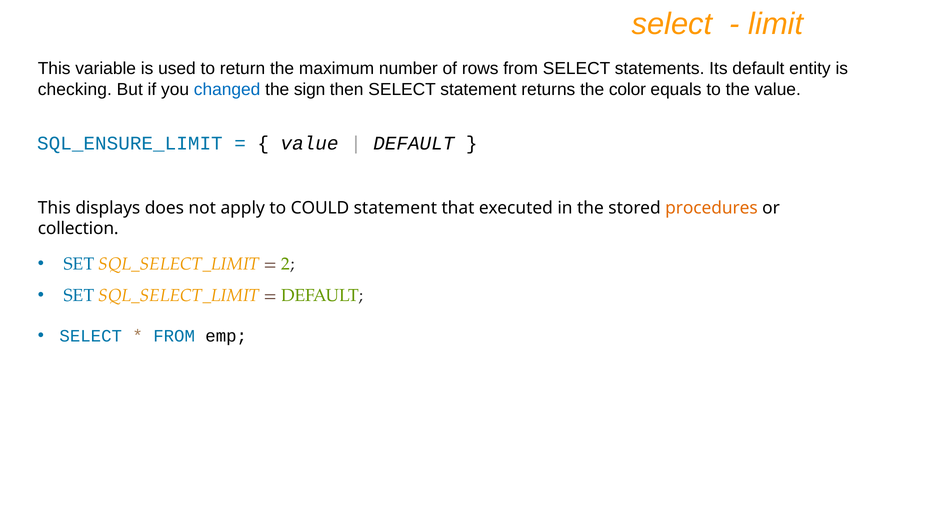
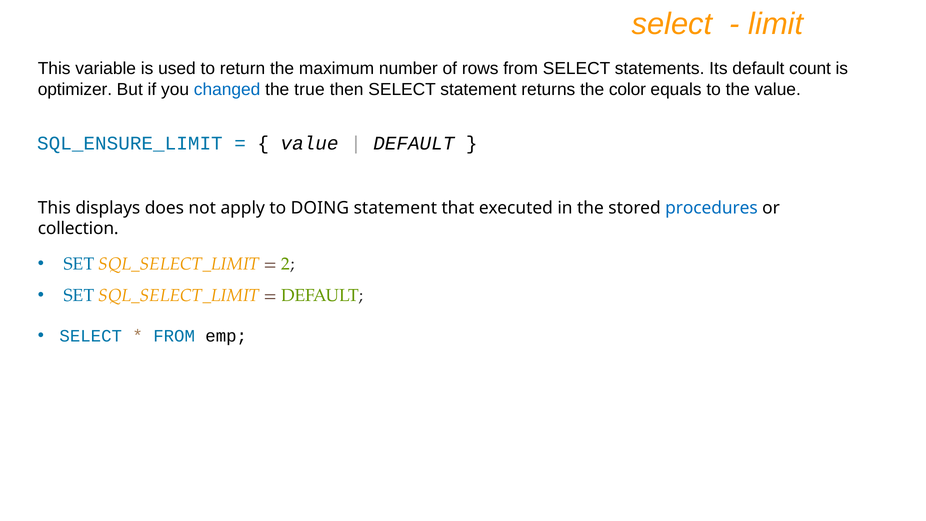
entity: entity -> count
checking: checking -> optimizer
sign: sign -> true
COULD: COULD -> DOING
procedures colour: orange -> blue
